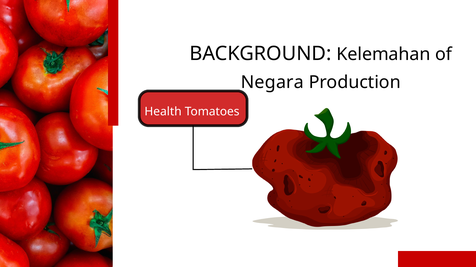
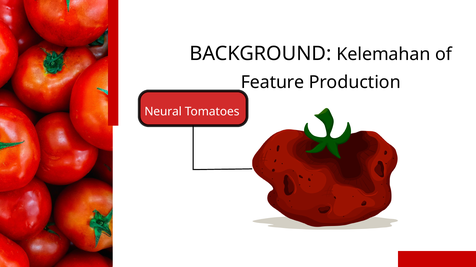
Negara: Negara -> Feature
Health: Health -> Neural
